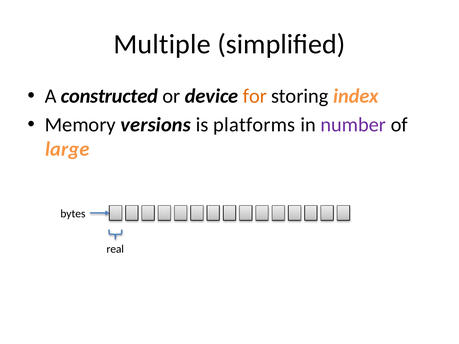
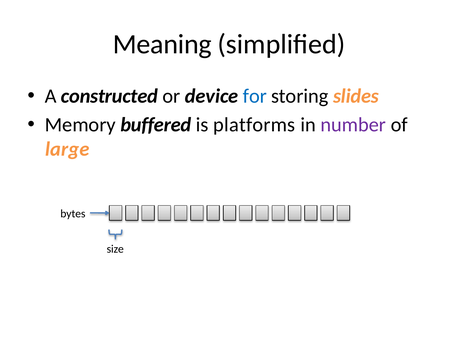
Multiple: Multiple -> Meaning
for colour: orange -> blue
index: index -> slides
versions: versions -> buffered
real: real -> size
